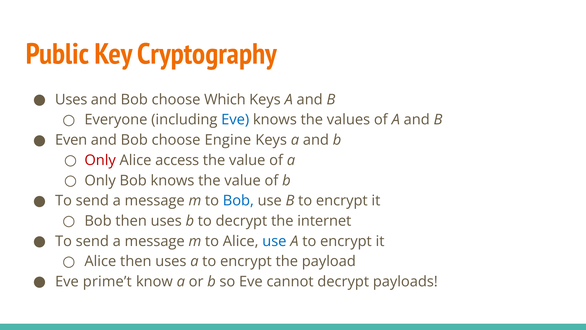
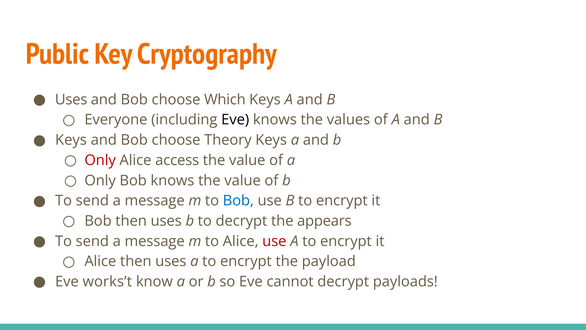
Eve at (235, 120) colour: blue -> black
Even at (71, 140): Even -> Keys
Engine: Engine -> Theory
internet: internet -> appears
use at (274, 241) colour: blue -> red
prime’t: prime’t -> works’t
